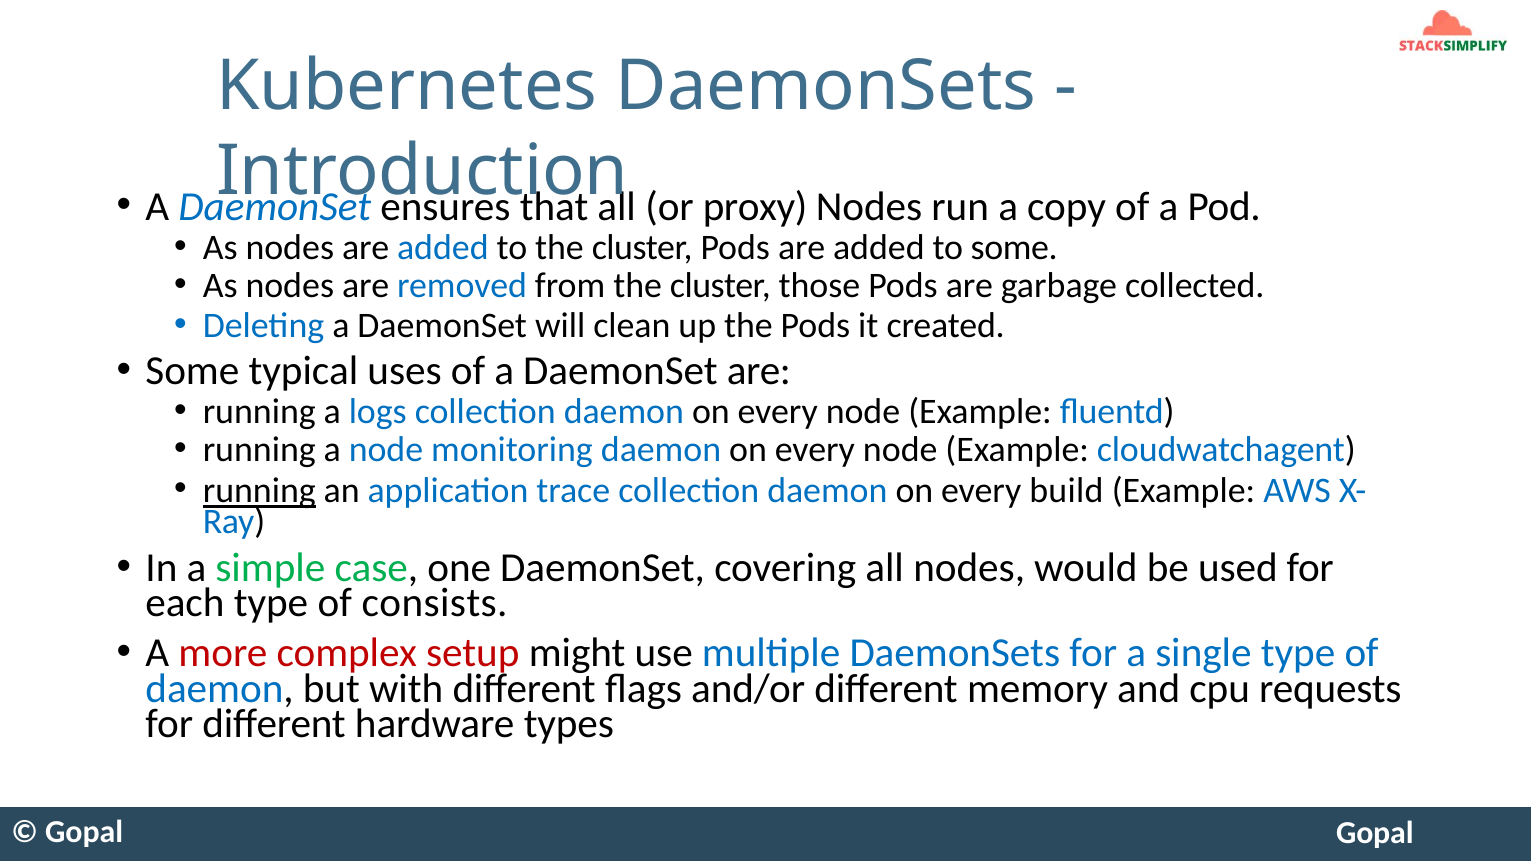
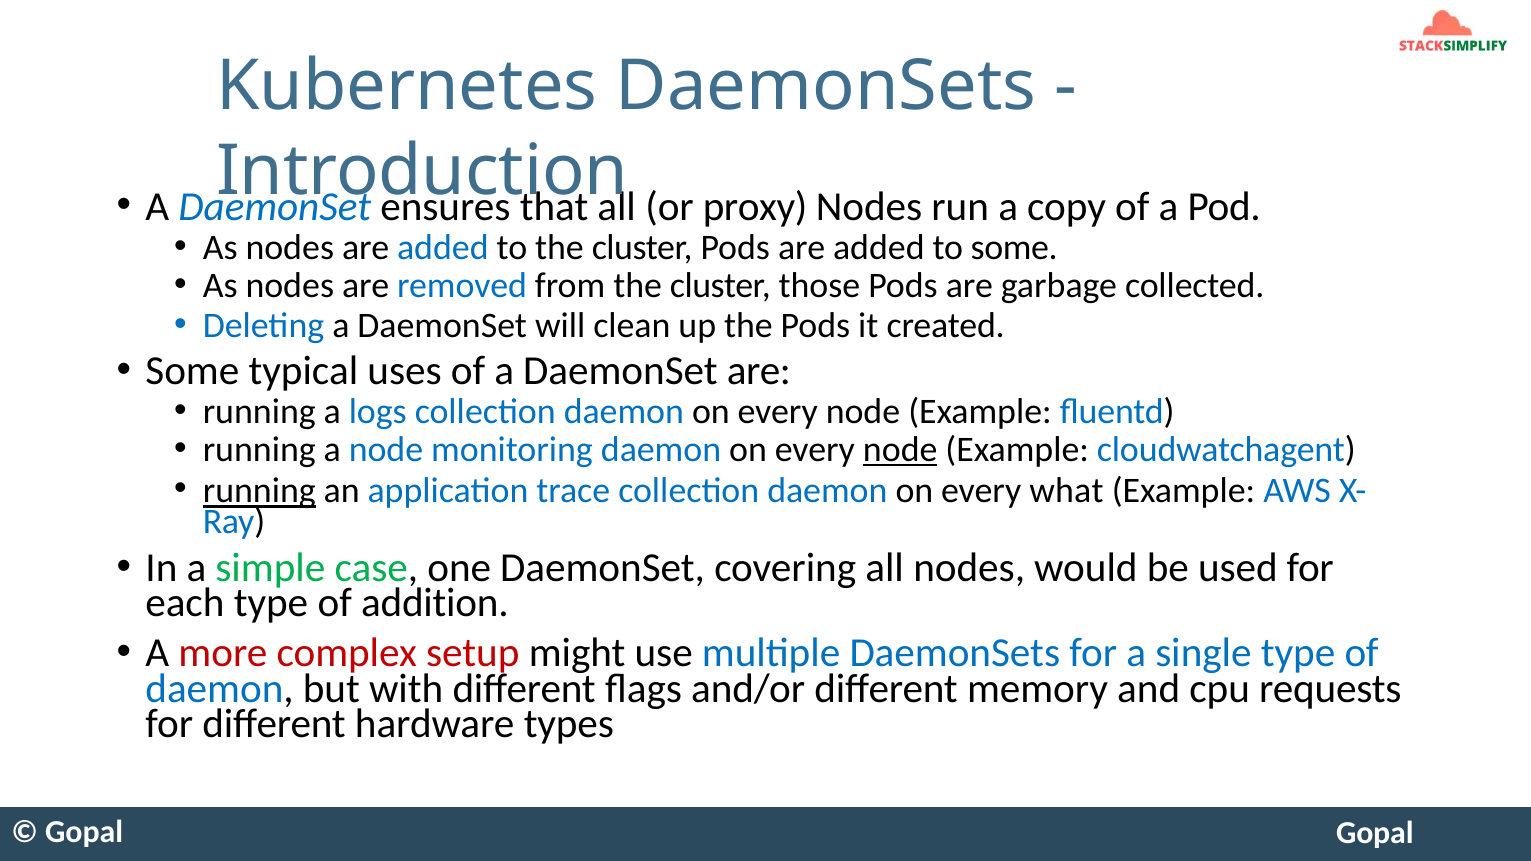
node at (900, 450) underline: none -> present
build: build -> what
consists: consists -> addition
